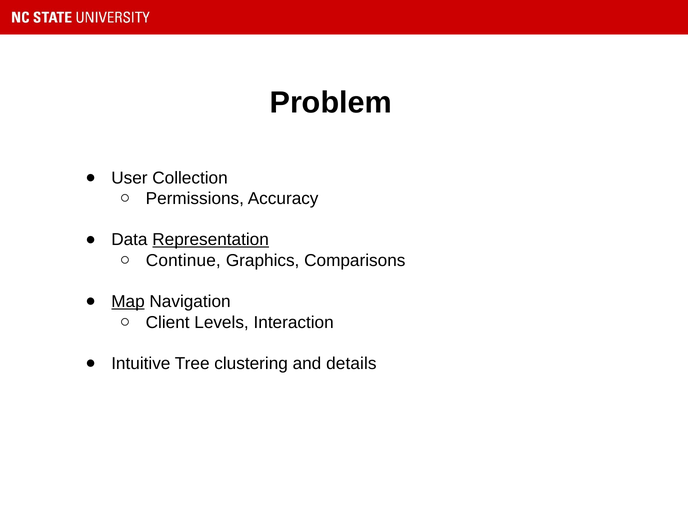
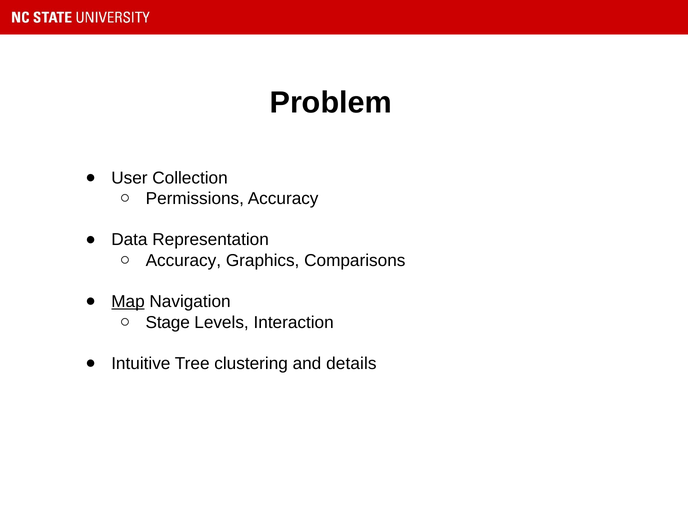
Representation underline: present -> none
Continue at (183, 260): Continue -> Accuracy
Client: Client -> Stage
